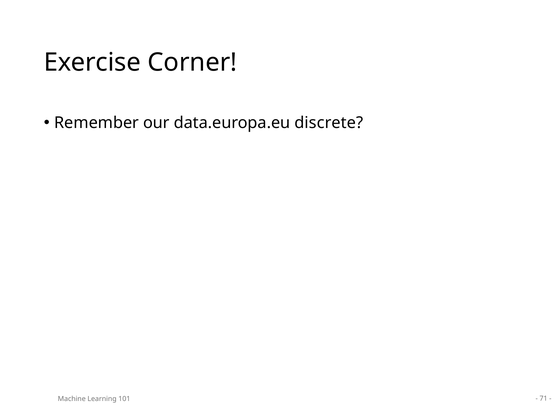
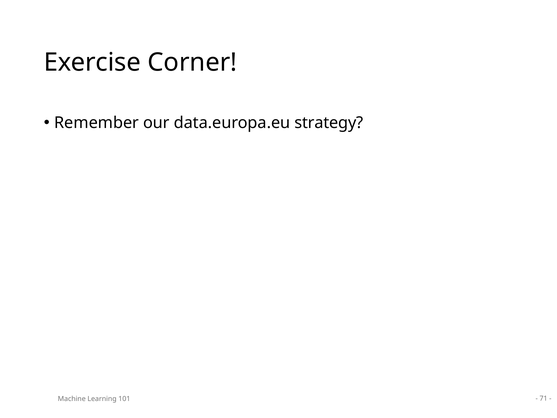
discrete: discrete -> strategy
